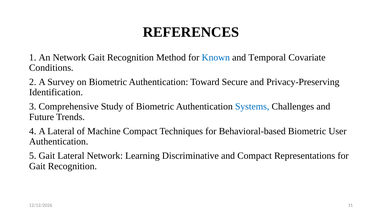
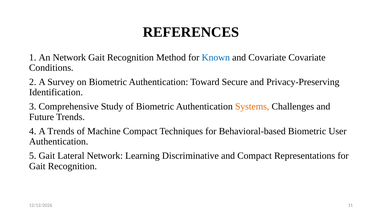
and Temporal: Temporal -> Covariate
Systems colour: blue -> orange
A Lateral: Lateral -> Trends
